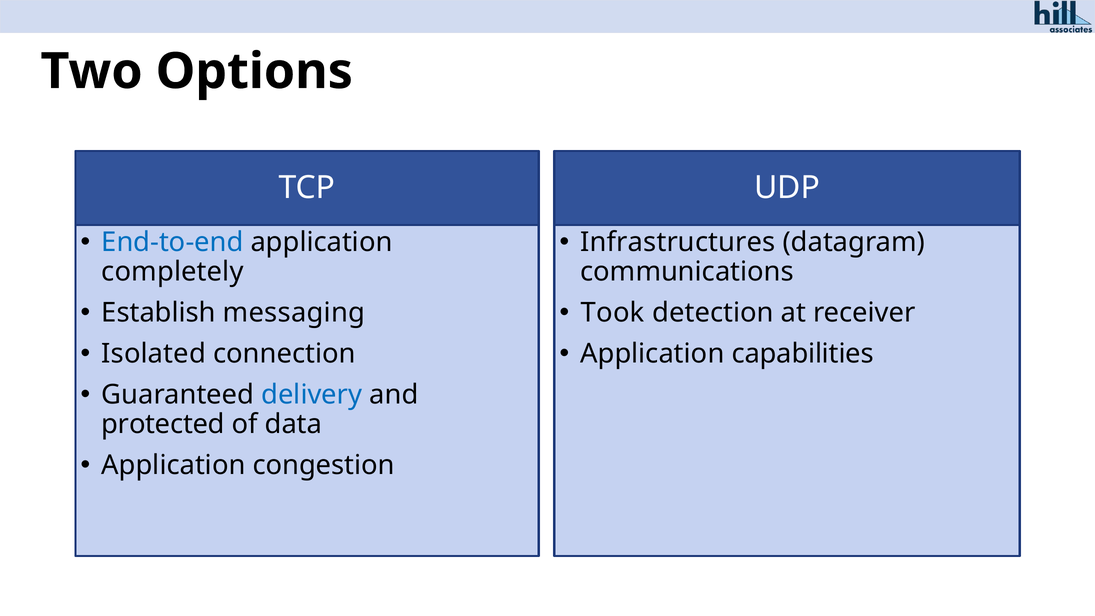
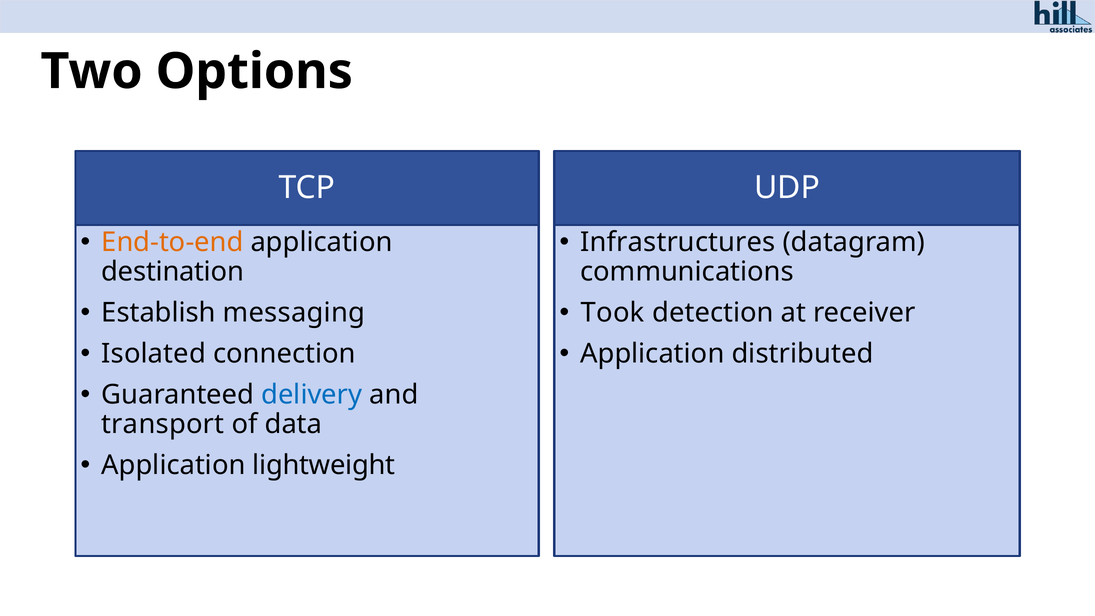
End-to-end colour: blue -> orange
completely: completely -> destination
capabilities: capabilities -> distributed
protected: protected -> transport
congestion: congestion -> lightweight
